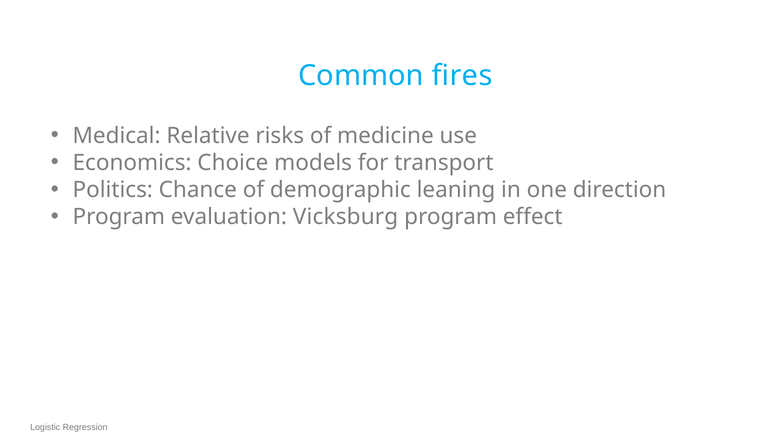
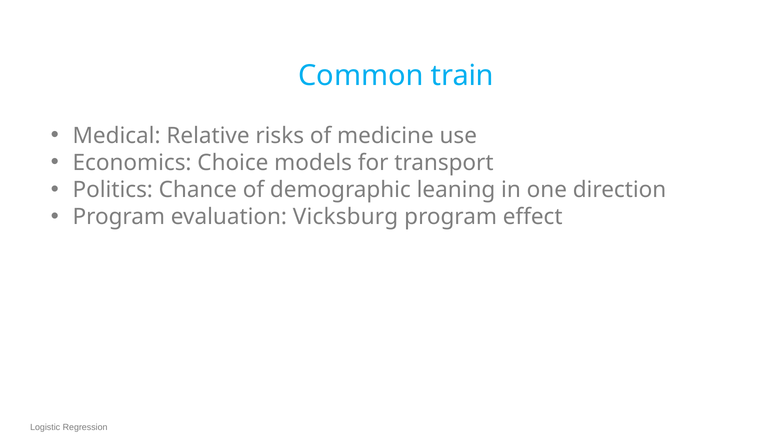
fires: fires -> train
